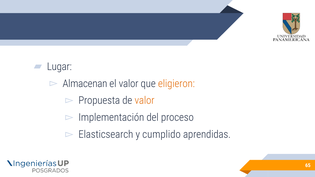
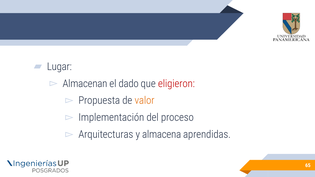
el valor: valor -> dado
eligieron colour: orange -> red
Elasticsearch: Elasticsearch -> Arquitecturas
cumplido: cumplido -> almacena
